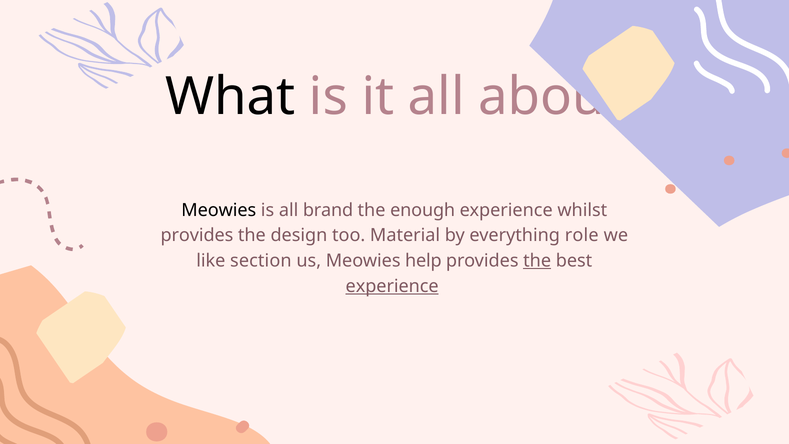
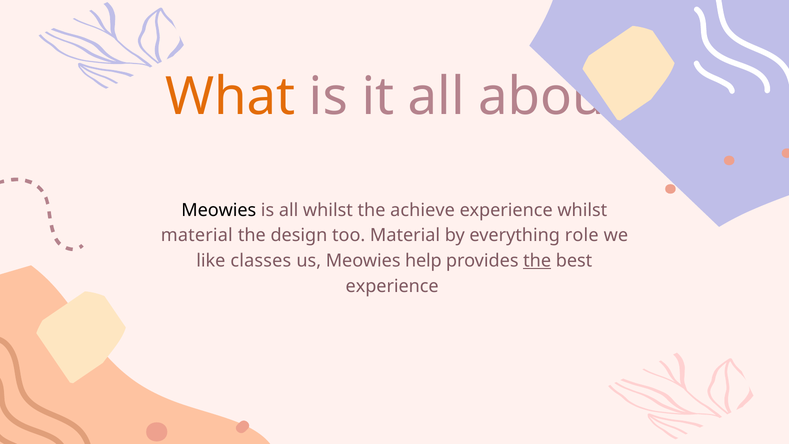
What colour: black -> orange
all brand: brand -> whilst
enough: enough -> achieve
provides at (197, 235): provides -> material
section: section -> classes
experience at (392, 286) underline: present -> none
